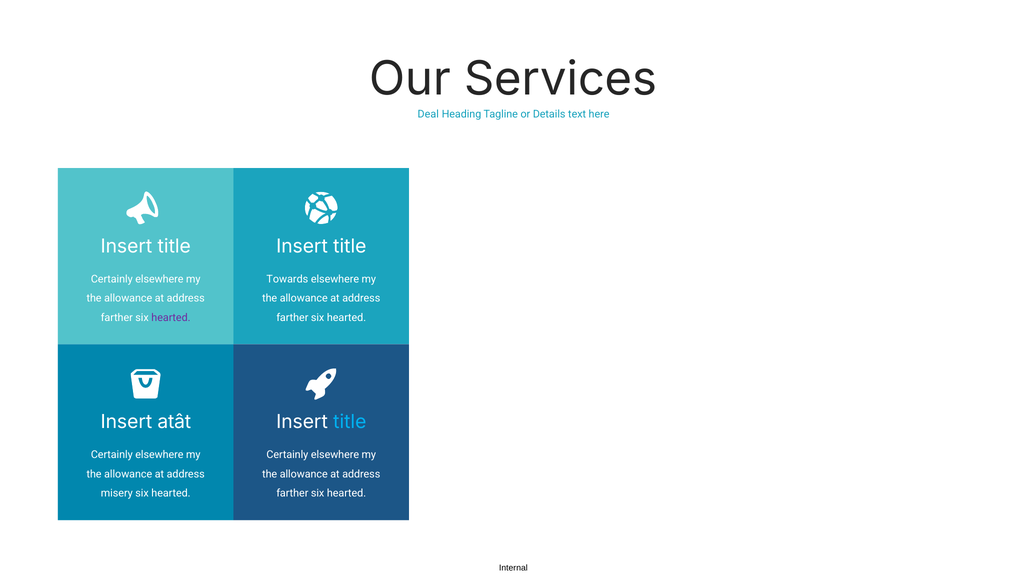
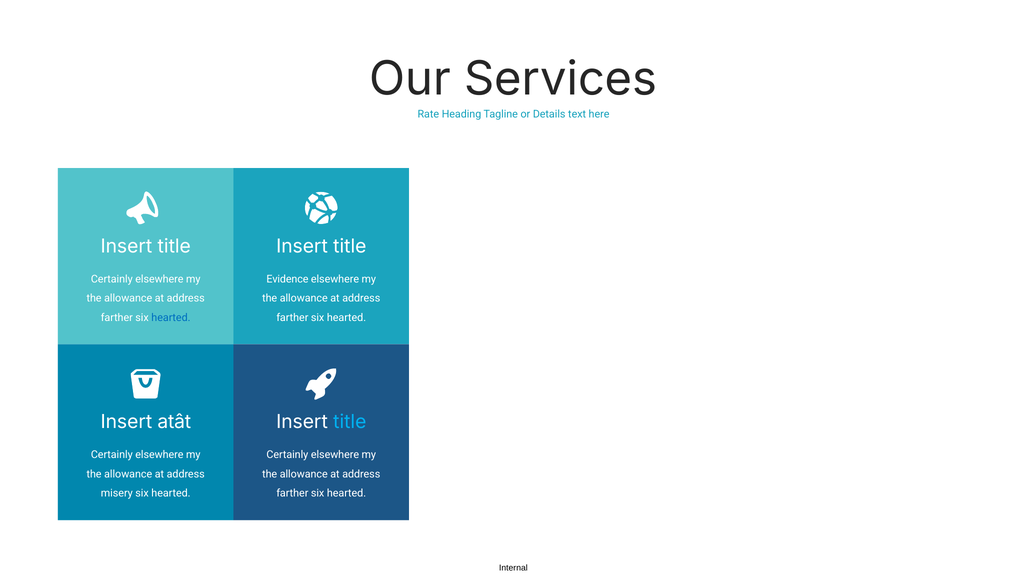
Deal: Deal -> Rate
Towards: Towards -> Evidence
hearted at (171, 317) colour: purple -> blue
